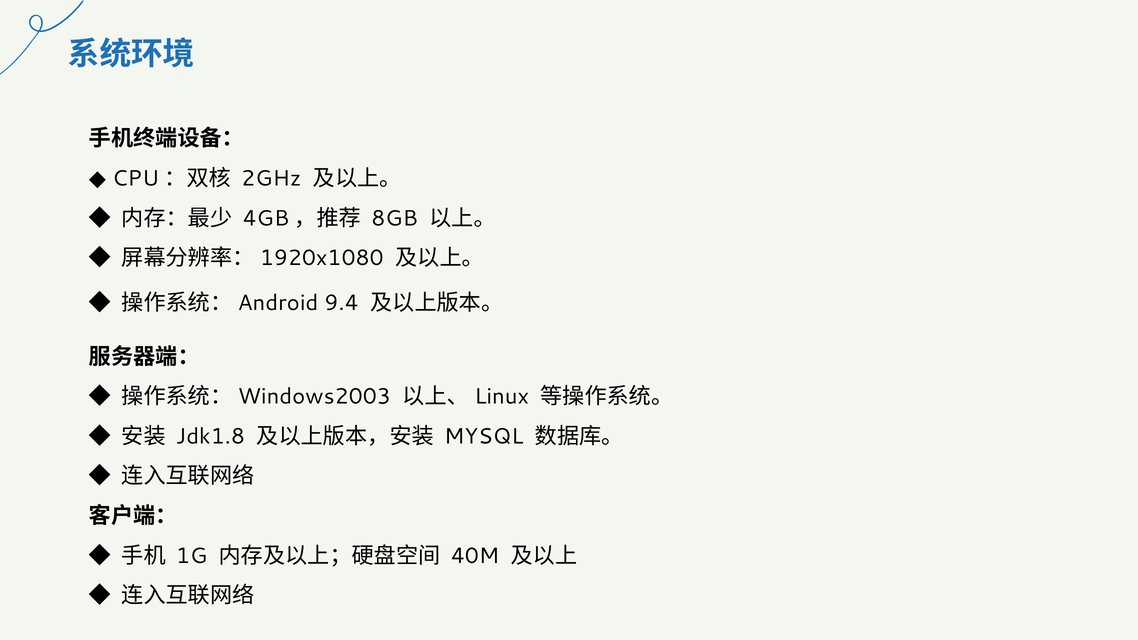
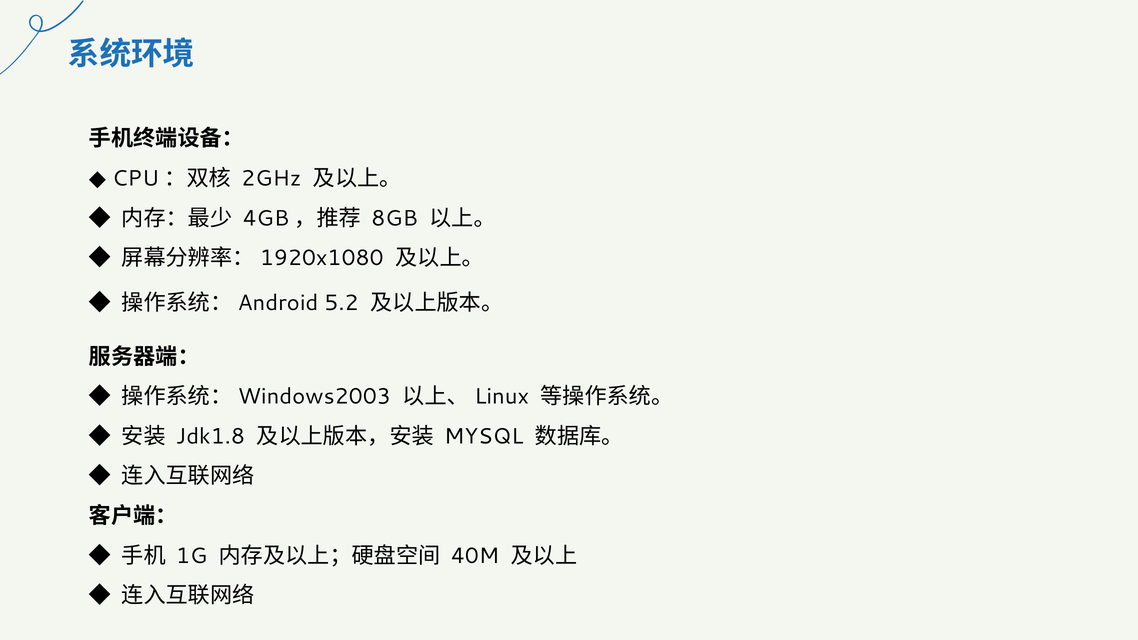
9.4: 9.4 -> 5.2
